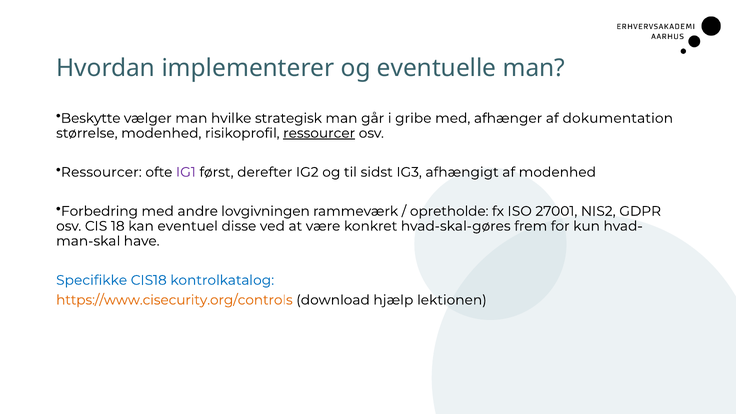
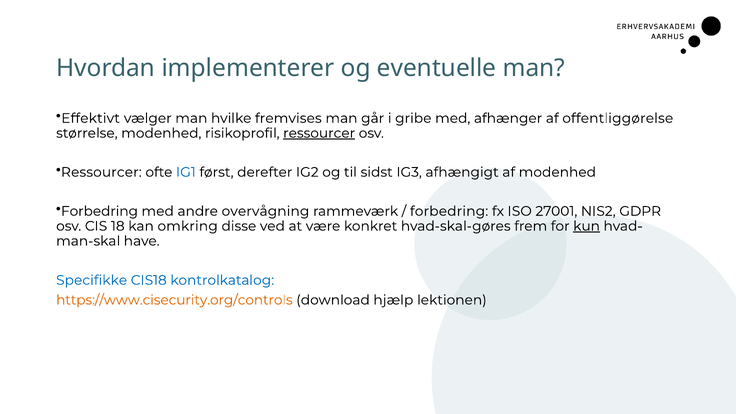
Beskytte: Beskytte -> Effektivt
strategisk: strategisk -> fremvises
dokumentation: dokumentation -> offentliggørelse
IG1 colour: purple -> blue
lovgivningen: lovgivningen -> overvågning
opretholde at (449, 211): opretholde -> forbedring
eventuel: eventuel -> omkring
kun underline: none -> present
